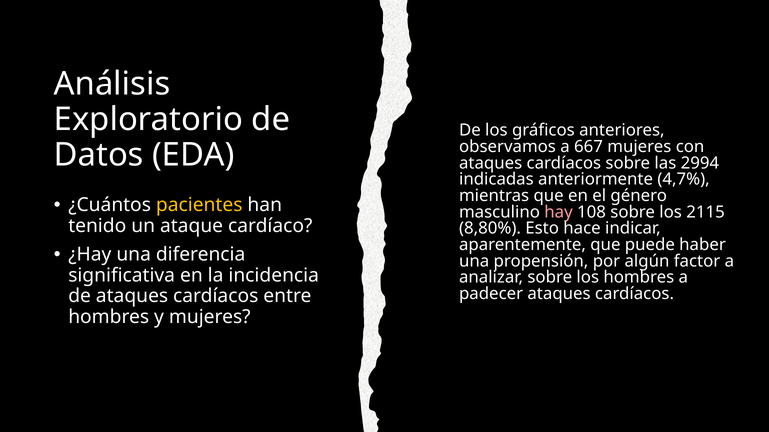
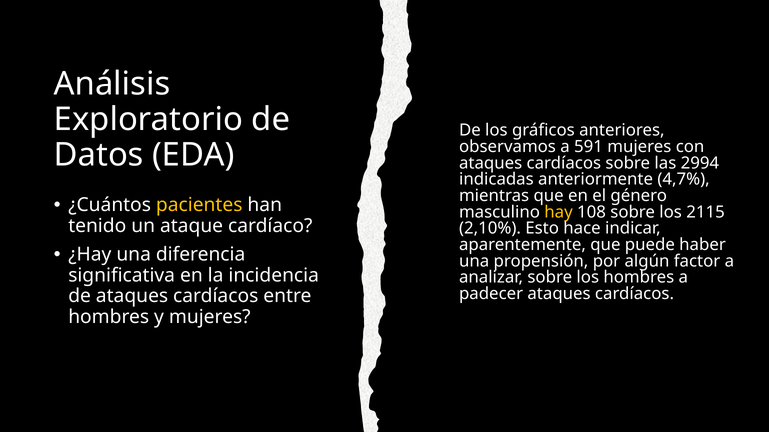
667: 667 -> 591
hay colour: pink -> yellow
8,80%: 8,80% -> 2,10%
